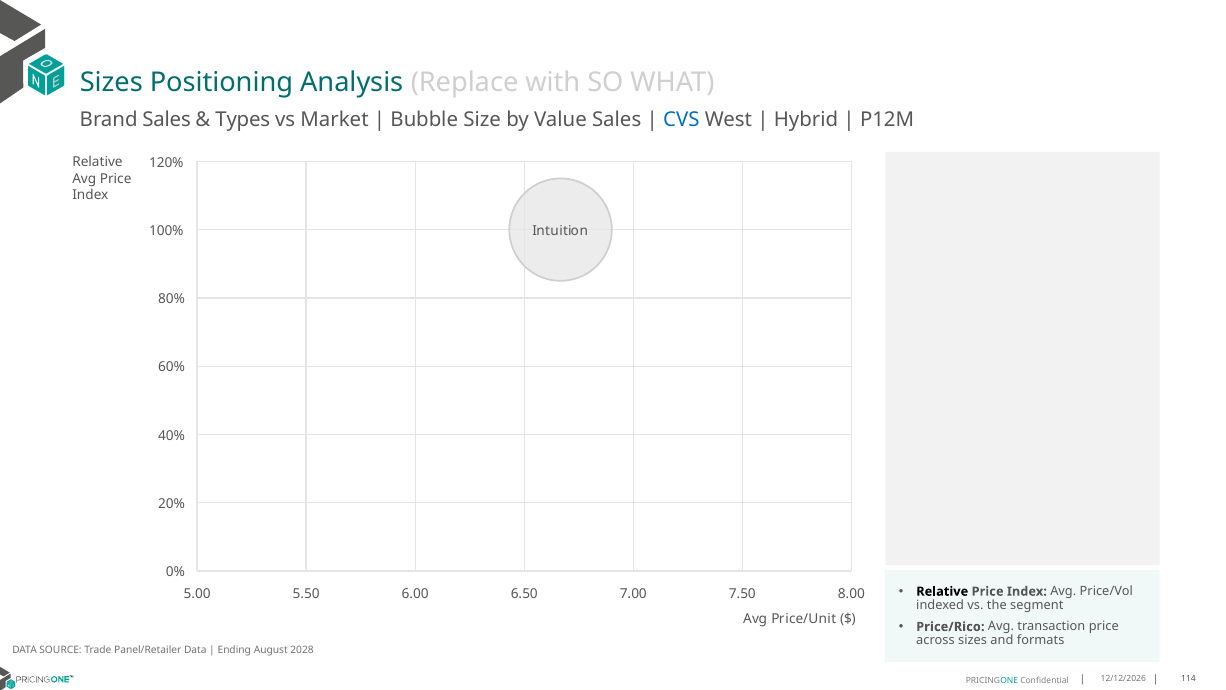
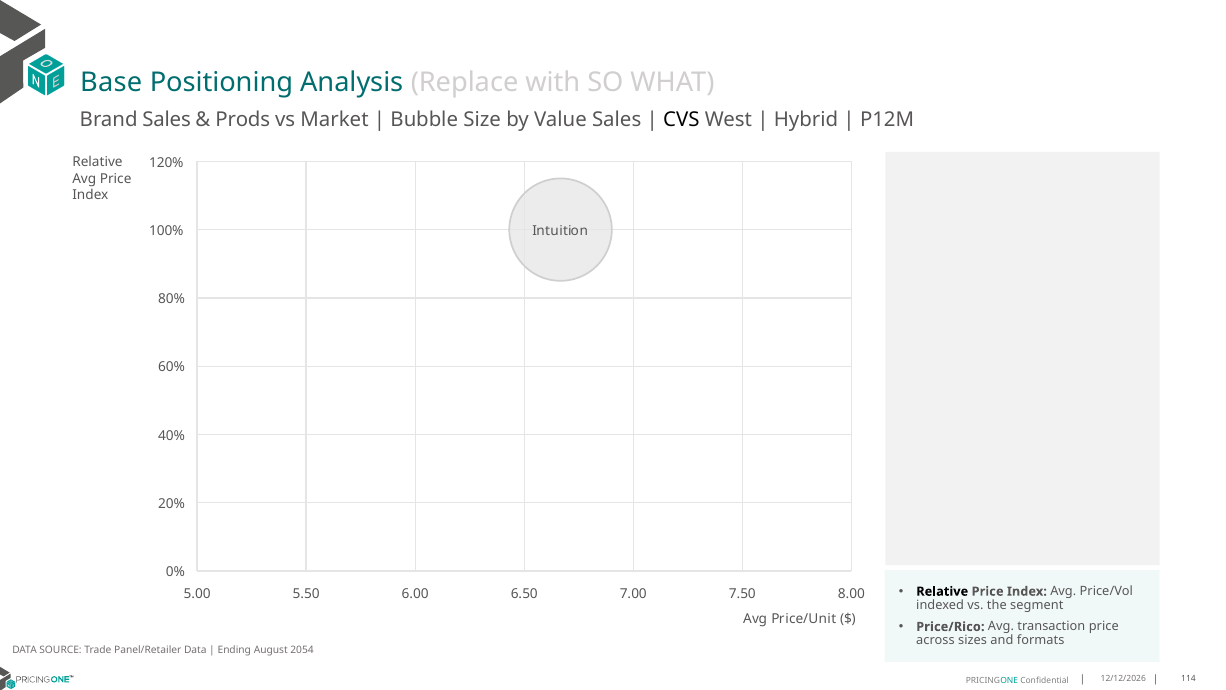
Sizes at (111, 82): Sizes -> Base
Types: Types -> Prods
CVS colour: blue -> black
2028: 2028 -> 2054
